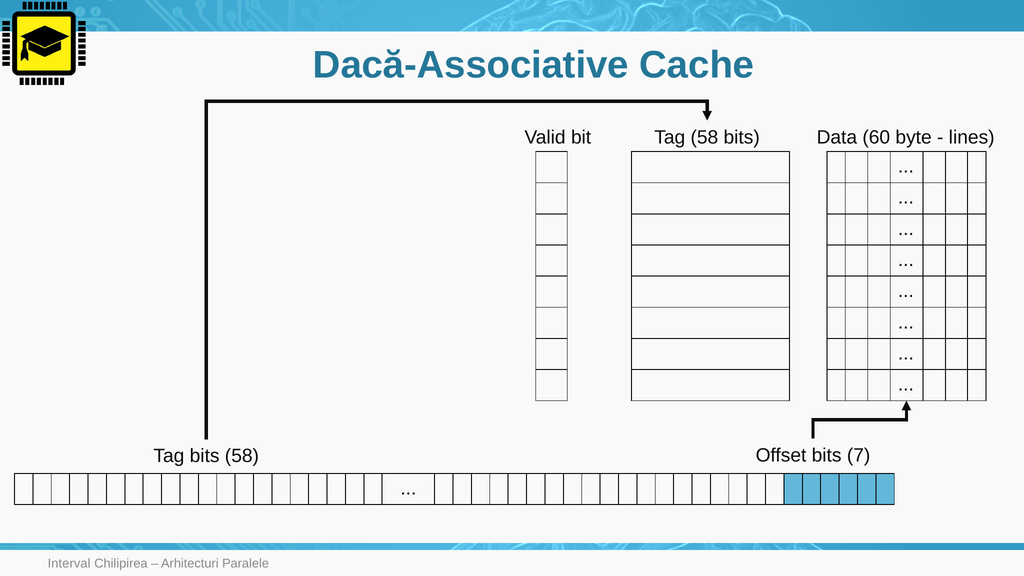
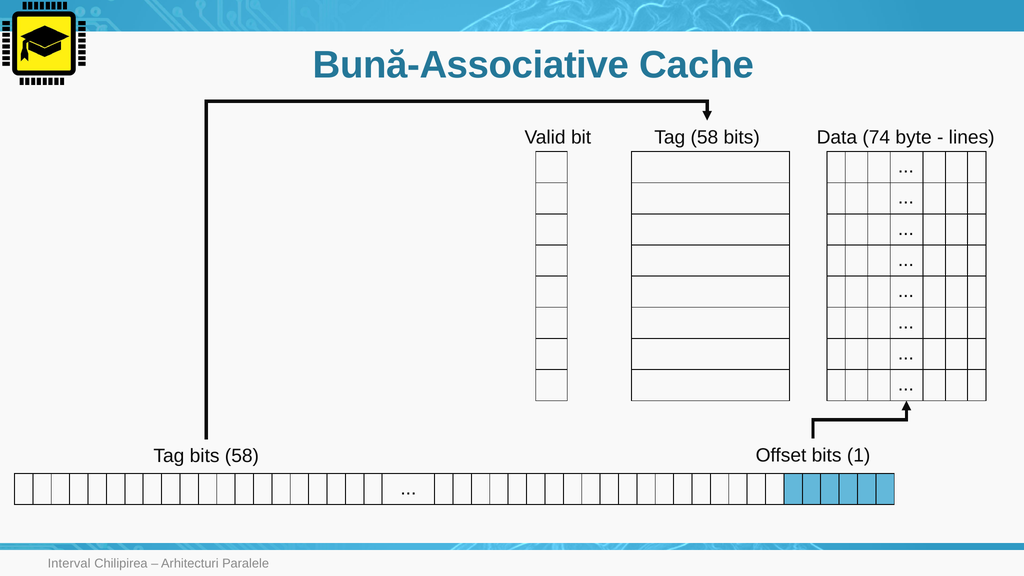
Dacă-Associative: Dacă-Associative -> Bună-Associative
60: 60 -> 74
7: 7 -> 1
